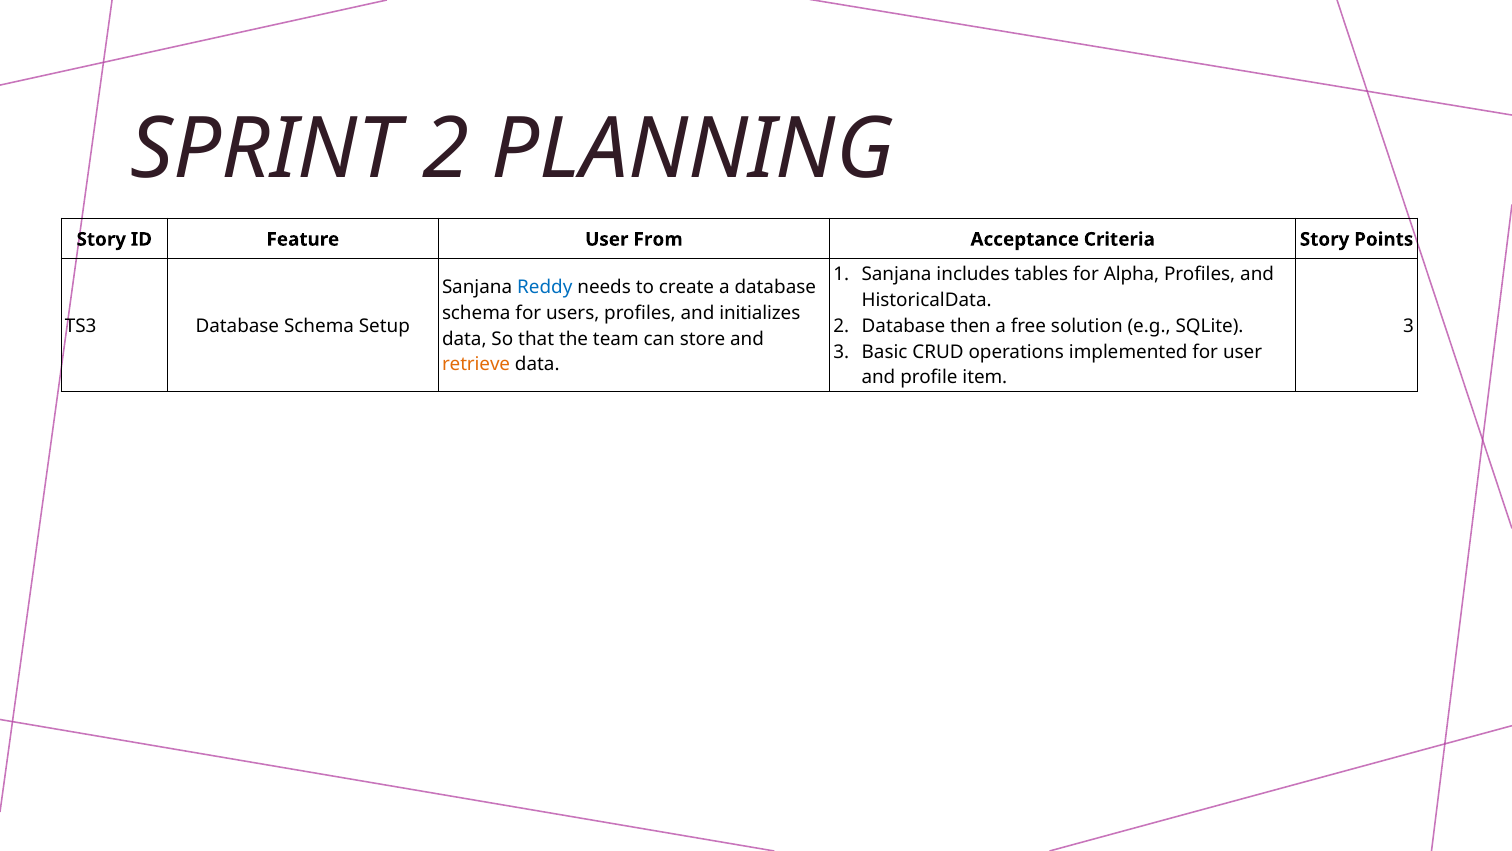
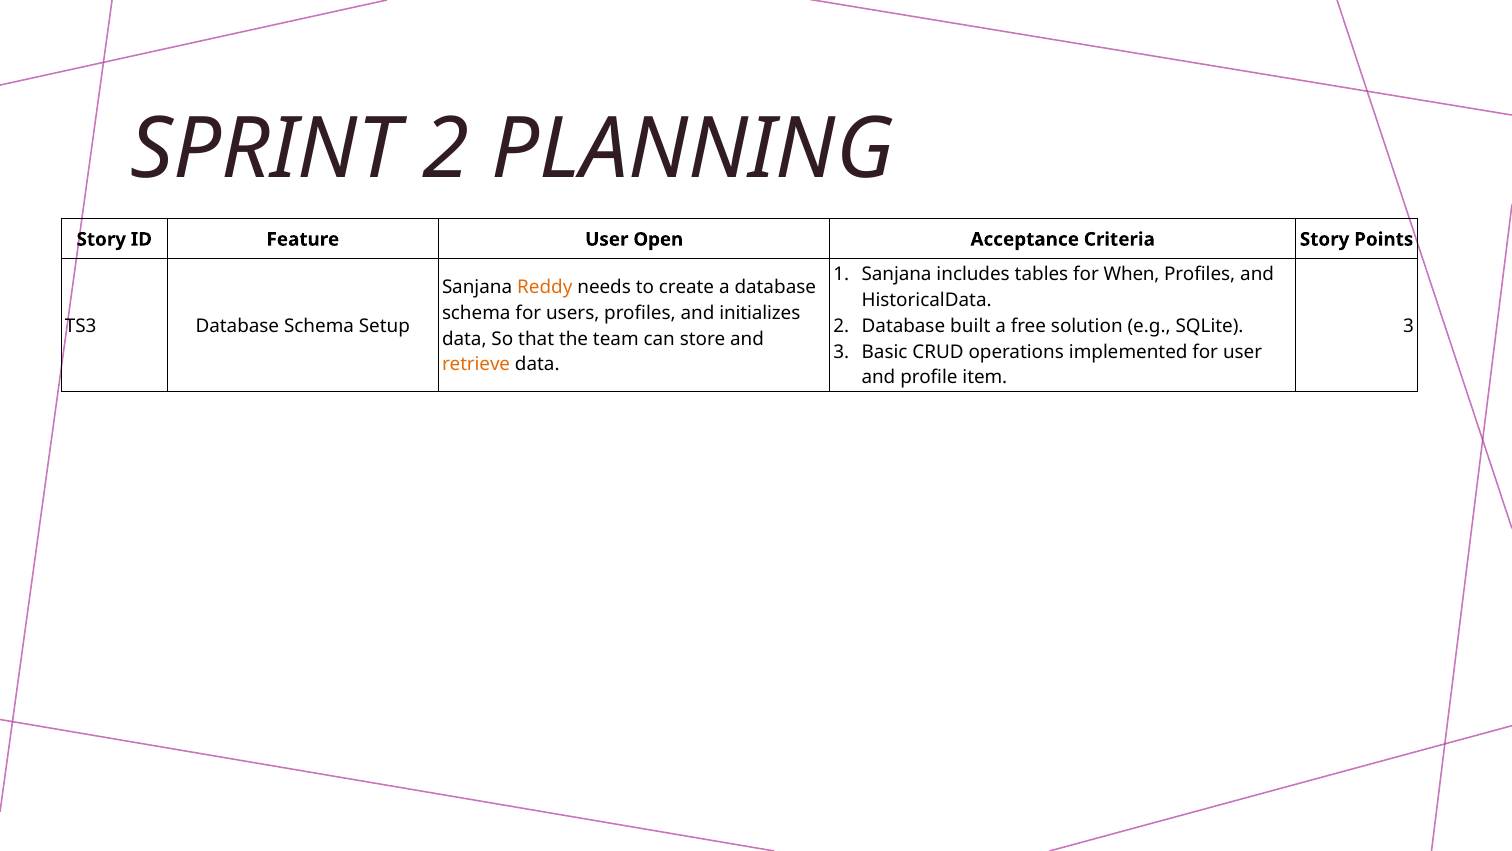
From: From -> Open
Alpha: Alpha -> When
Reddy colour: blue -> orange
then: then -> built
